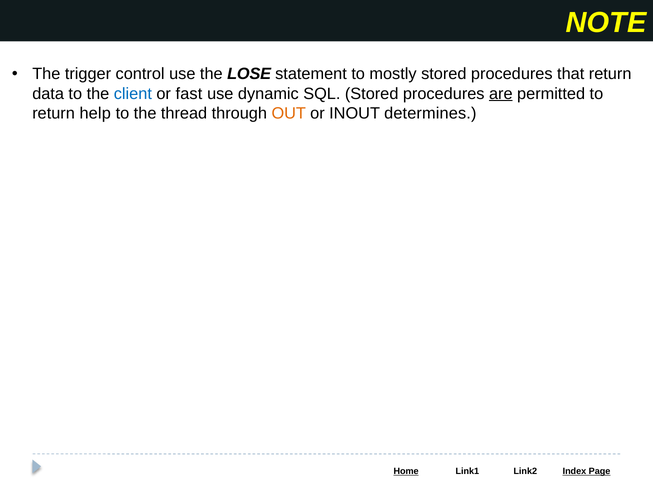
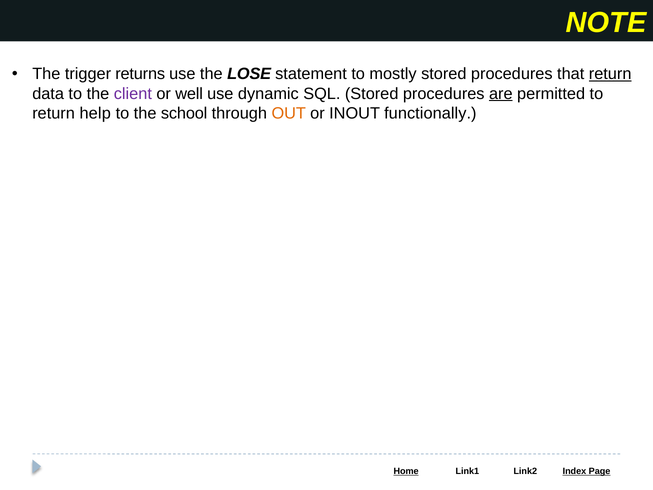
control: control -> returns
return at (610, 74) underline: none -> present
client colour: blue -> purple
fast: fast -> well
thread: thread -> school
determines: determines -> functionally
